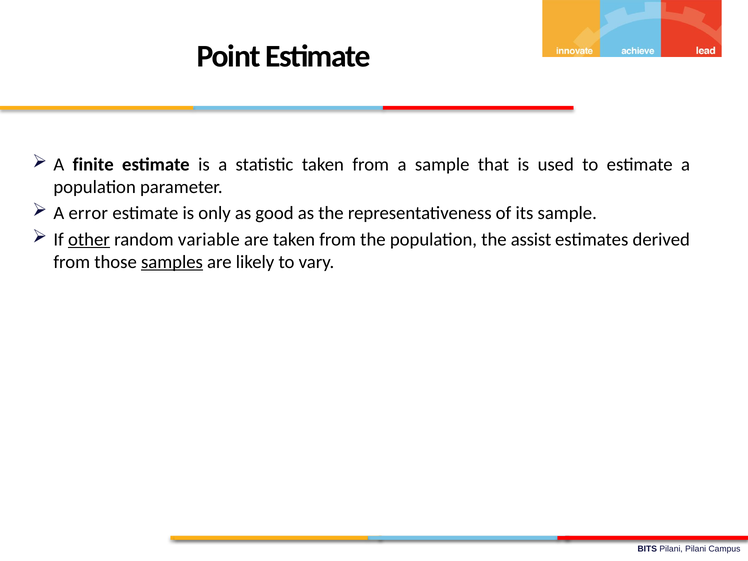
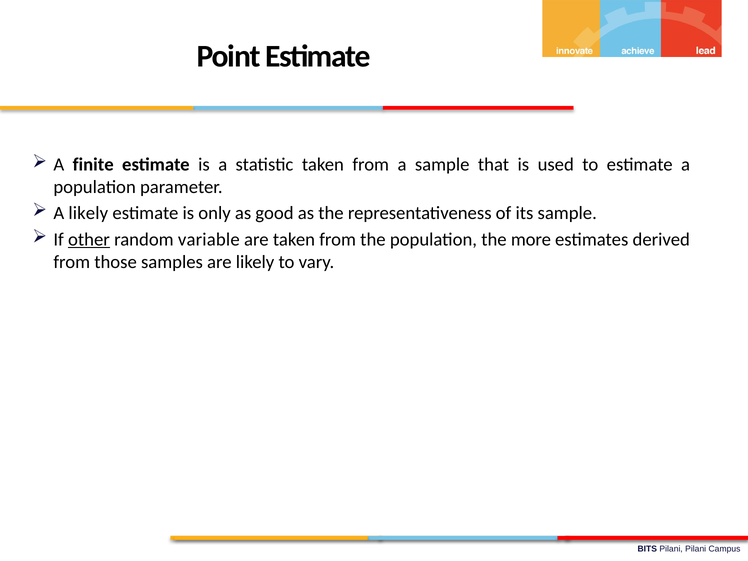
A error: error -> likely
assist: assist -> more
samples underline: present -> none
